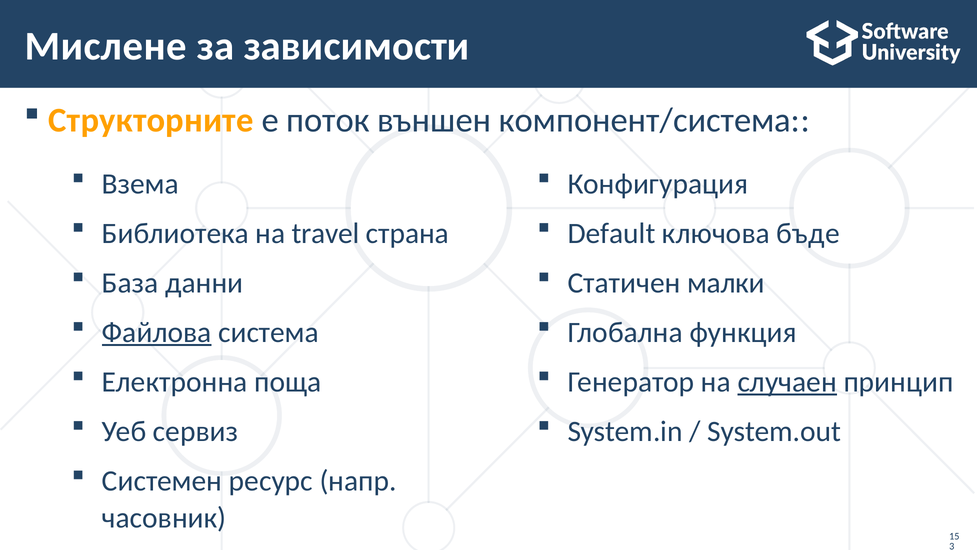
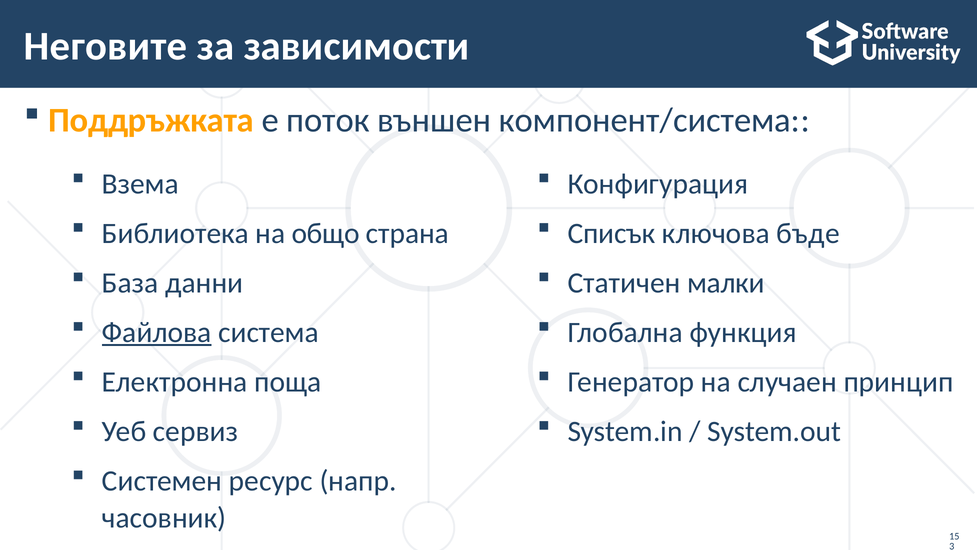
Мислене: Мислене -> Неговите
Структорните: Структорните -> Поддръжката
travel: travel -> общо
Default: Default -> Списък
случаен underline: present -> none
